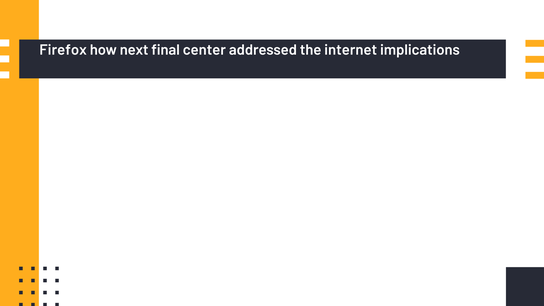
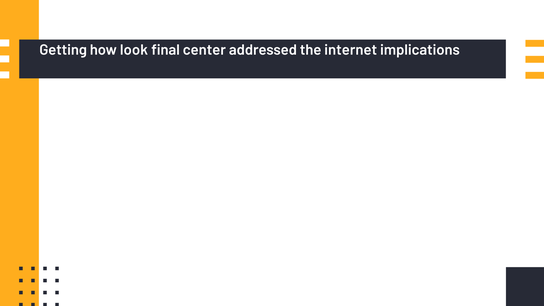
Firefox: Firefox -> Getting
next: next -> look
